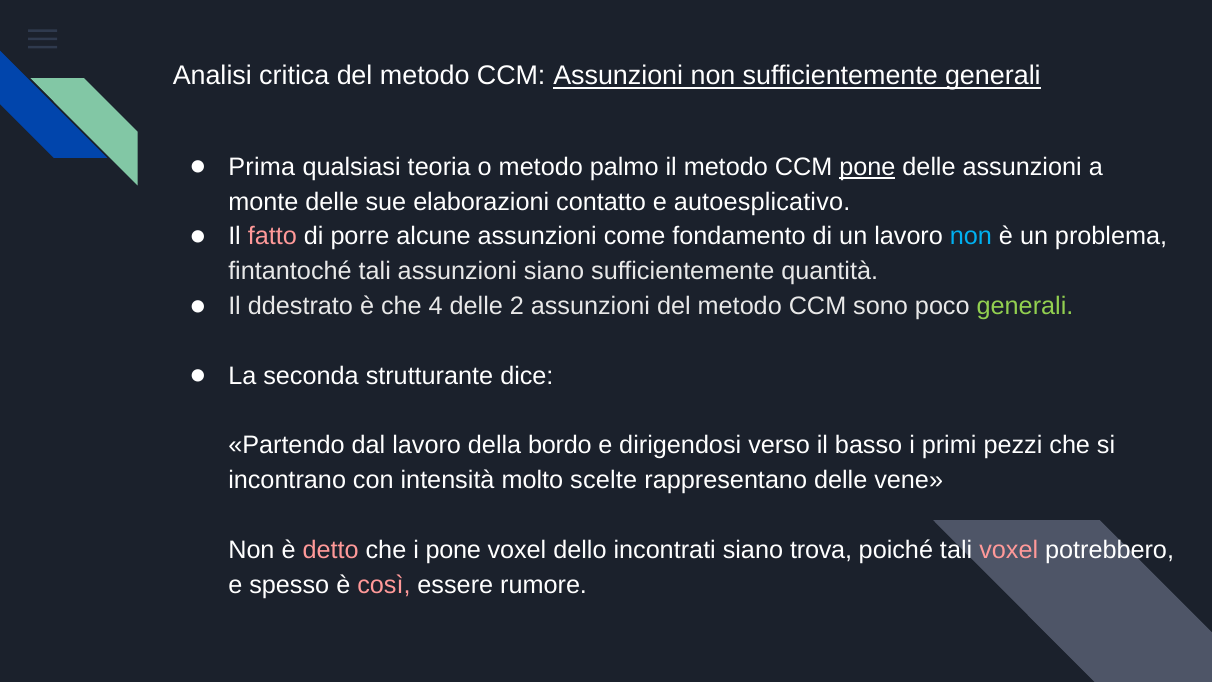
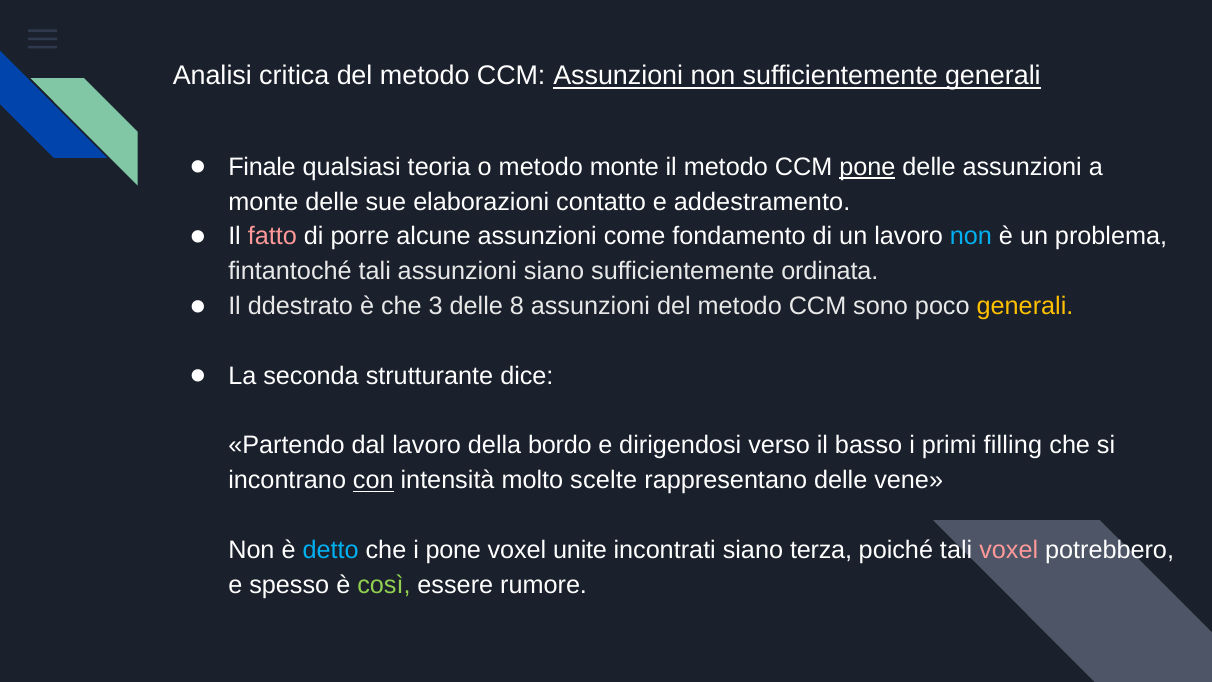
Prima: Prima -> Finale
metodo palmo: palmo -> monte
autoesplicativo: autoesplicativo -> addestramento
quantità: quantità -> ordinata
4: 4 -> 3
2: 2 -> 8
generali at (1025, 306) colour: light green -> yellow
pezzi: pezzi -> filling
con underline: none -> present
detto colour: pink -> light blue
dello: dello -> unite
trova: trova -> terza
così colour: pink -> light green
